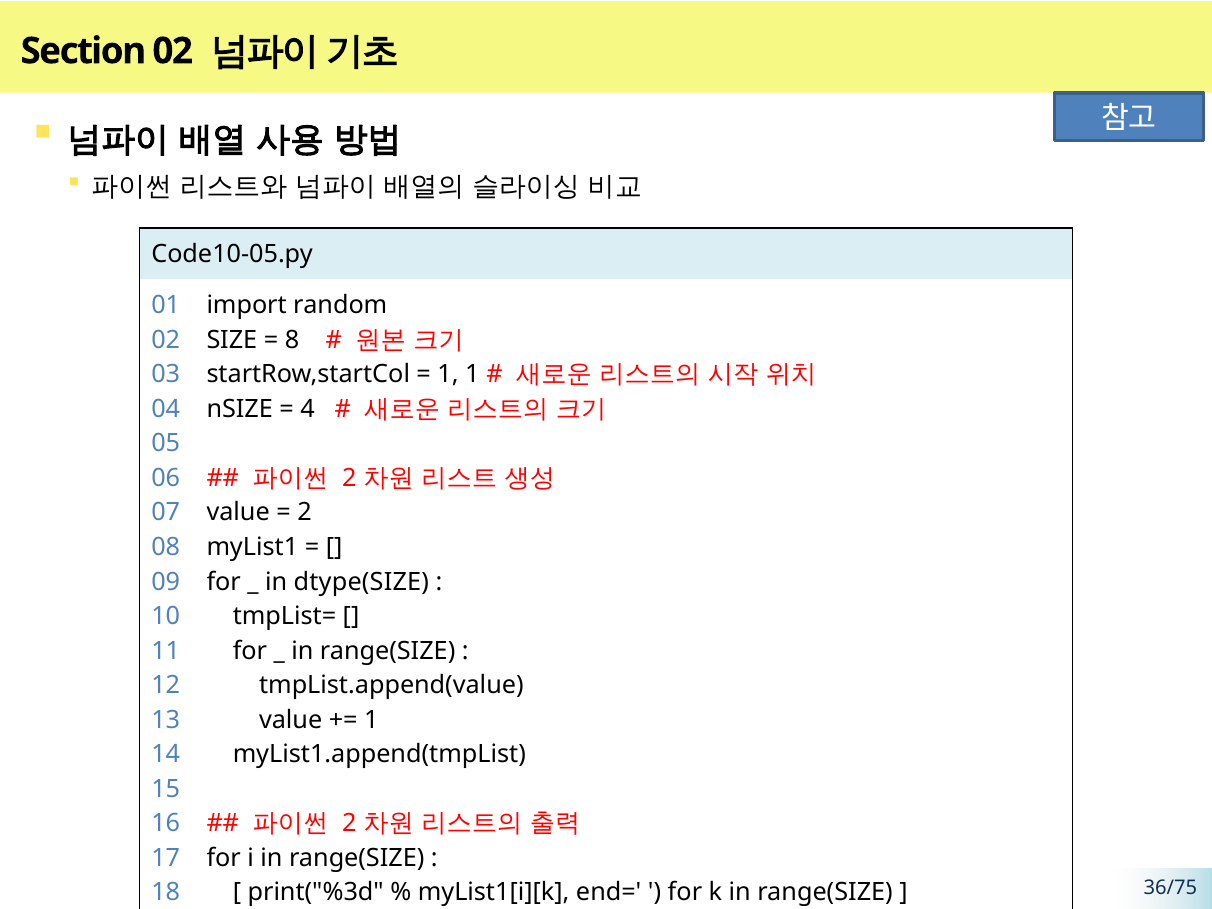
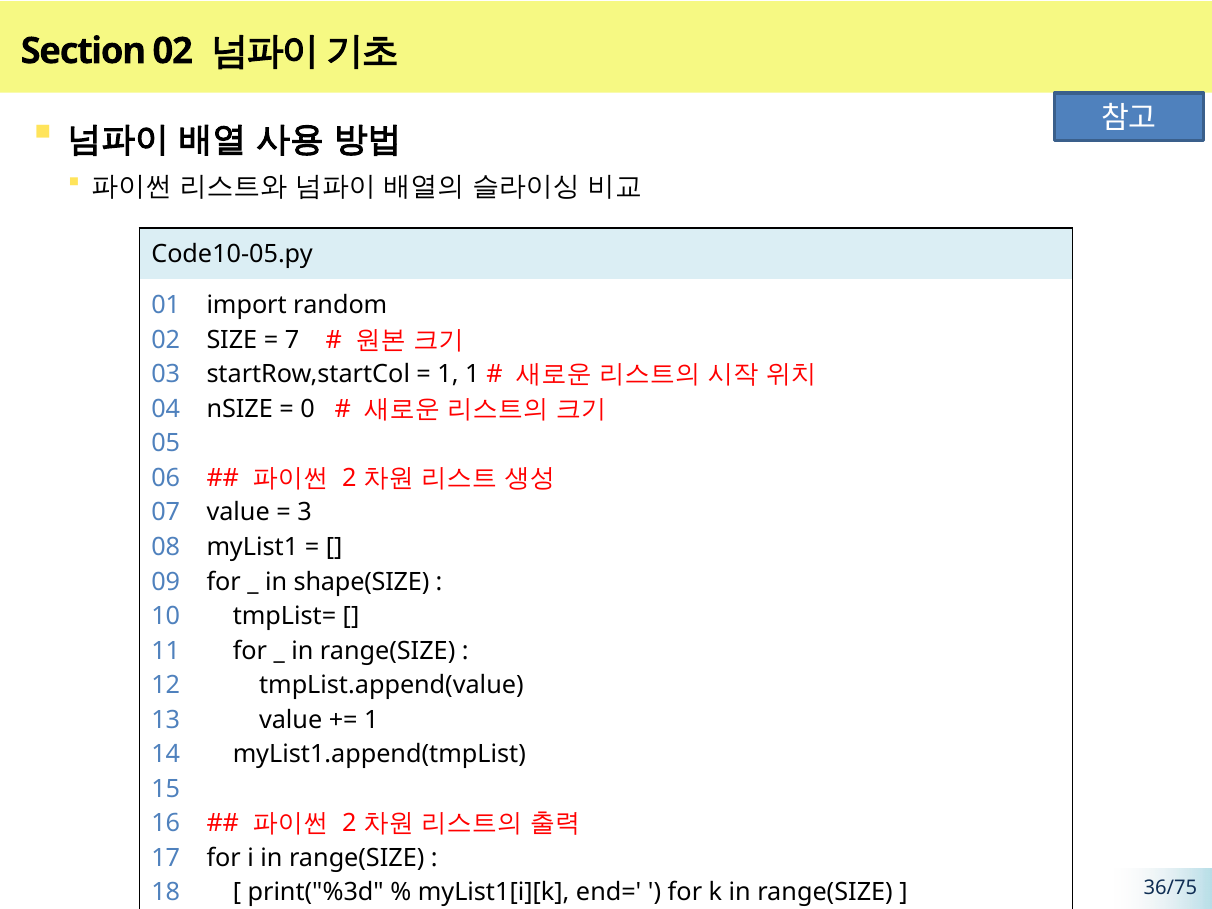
8: 8 -> 7
4: 4 -> 0
2 at (305, 513): 2 -> 3
dtype(SIZE: dtype(SIZE -> shape(SIZE
